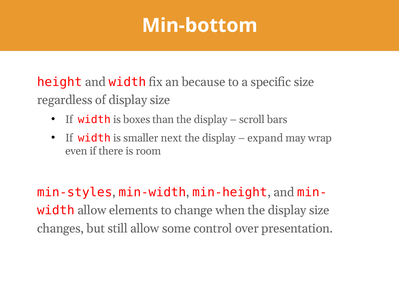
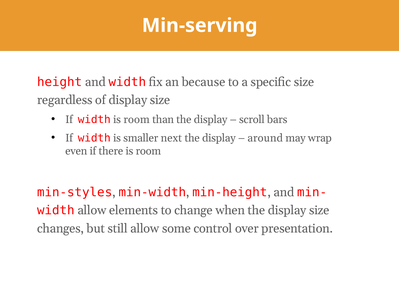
Min-bottom: Min-bottom -> Min-serving
width is boxes: boxes -> room
expand: expand -> around
